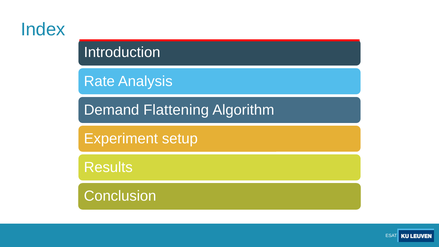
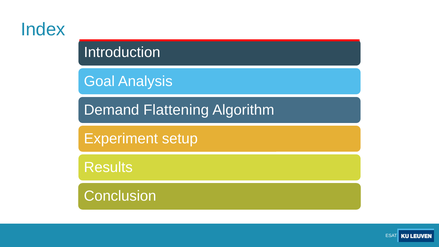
Rate: Rate -> Goal
